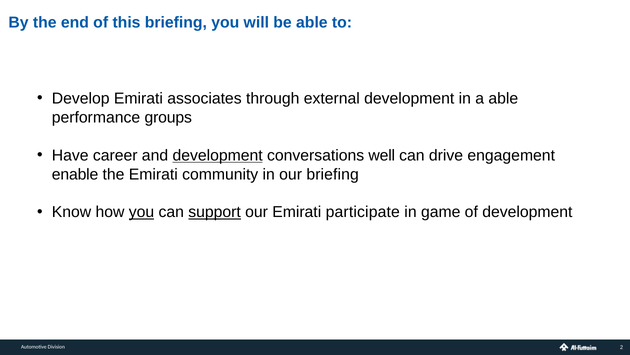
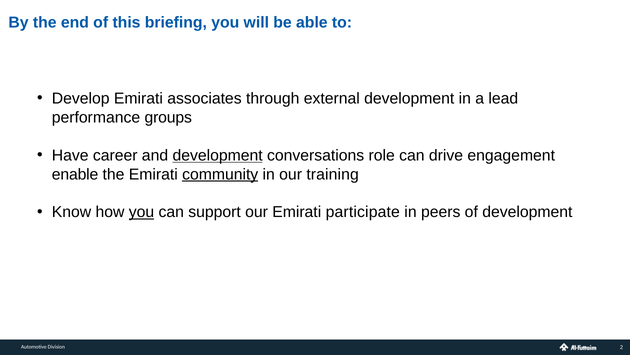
a able: able -> lead
well: well -> role
community underline: none -> present
our briefing: briefing -> training
support underline: present -> none
game: game -> peers
